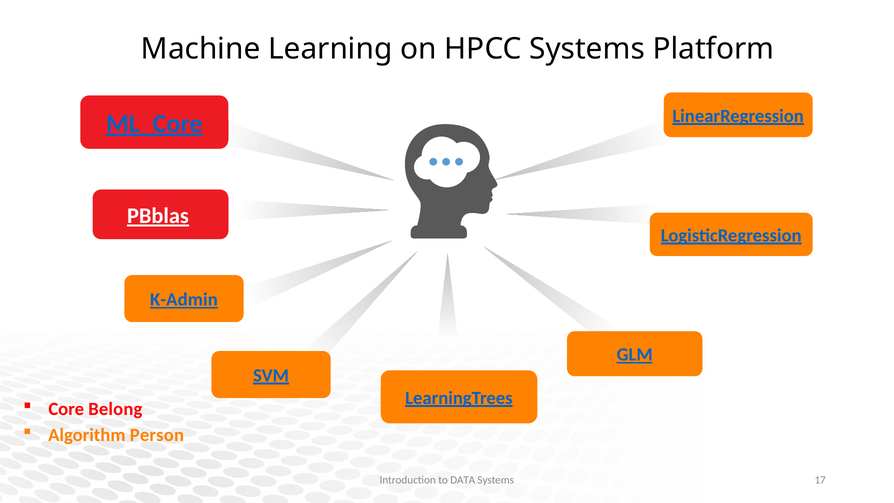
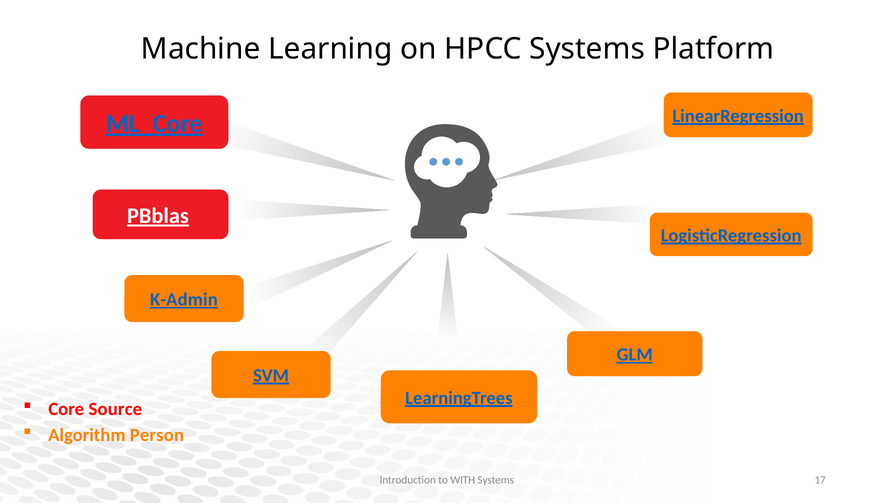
Belong: Belong -> Source
DATA: DATA -> WITH
